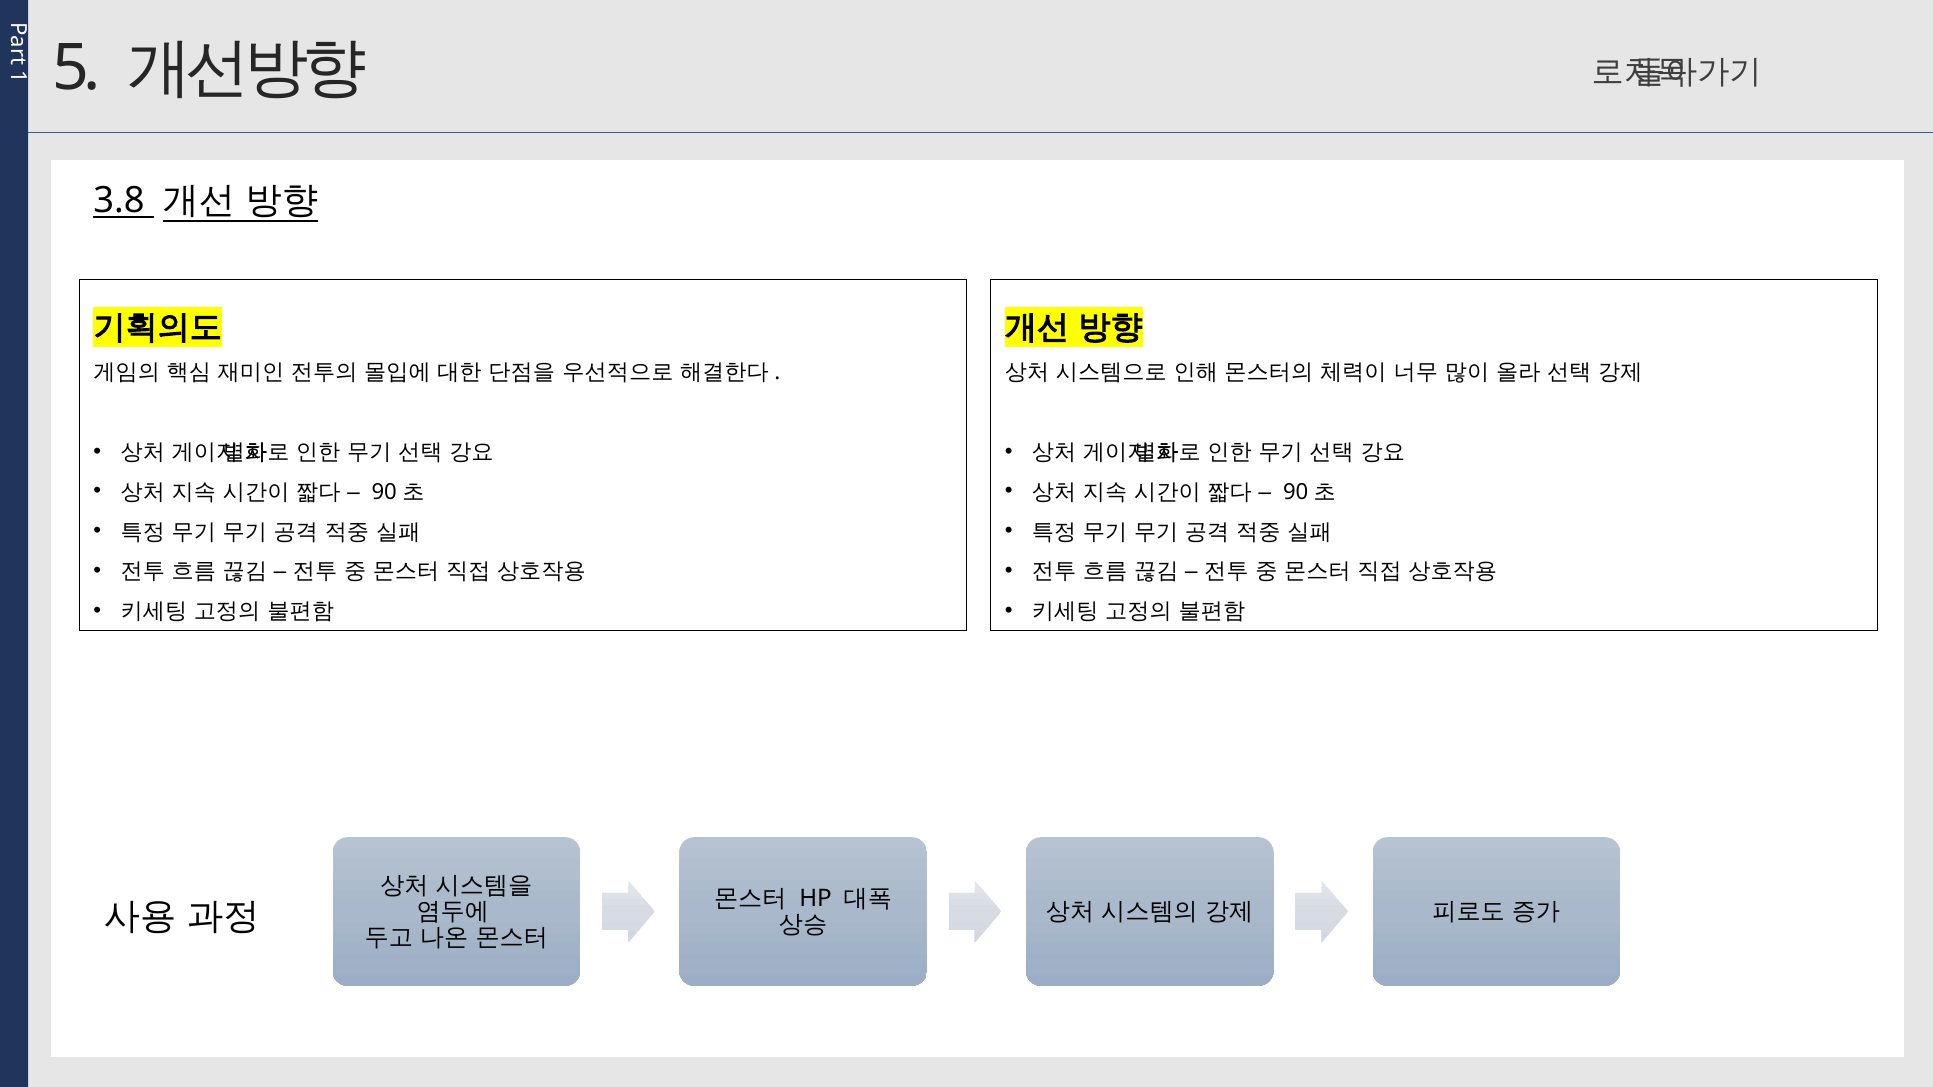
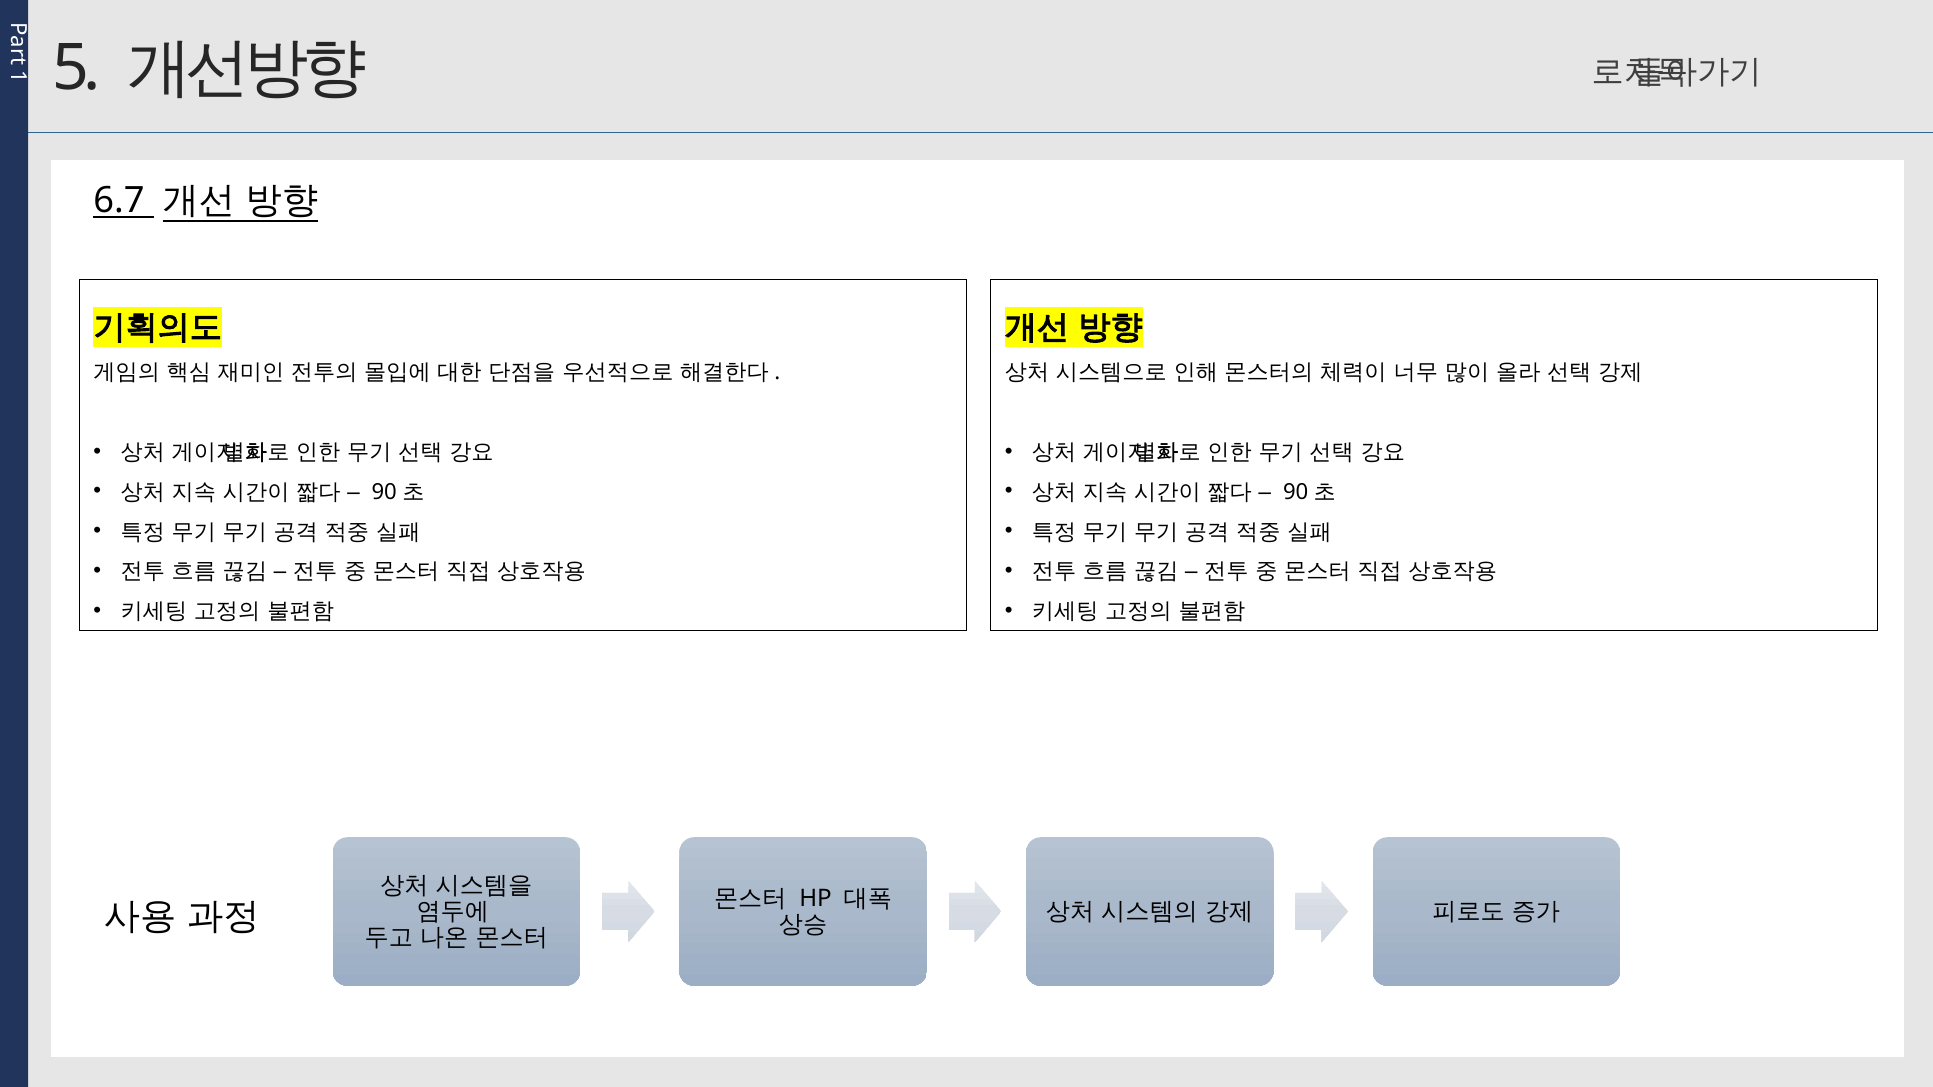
3.8: 3.8 -> 6.7
